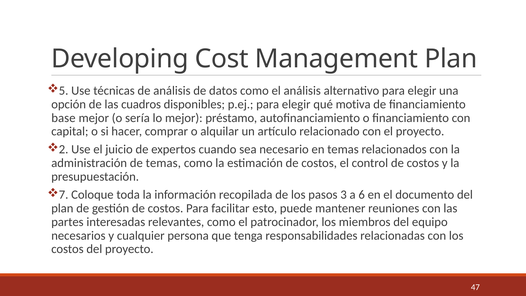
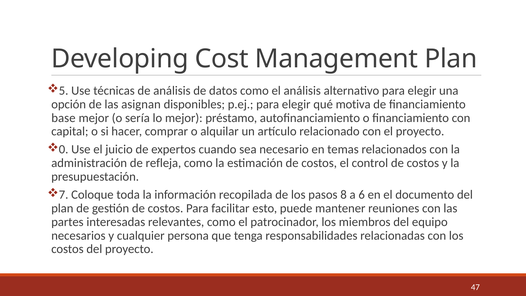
cuadros: cuadros -> asignan
2: 2 -> 0
de temas: temas -> refleja
3: 3 -> 8
